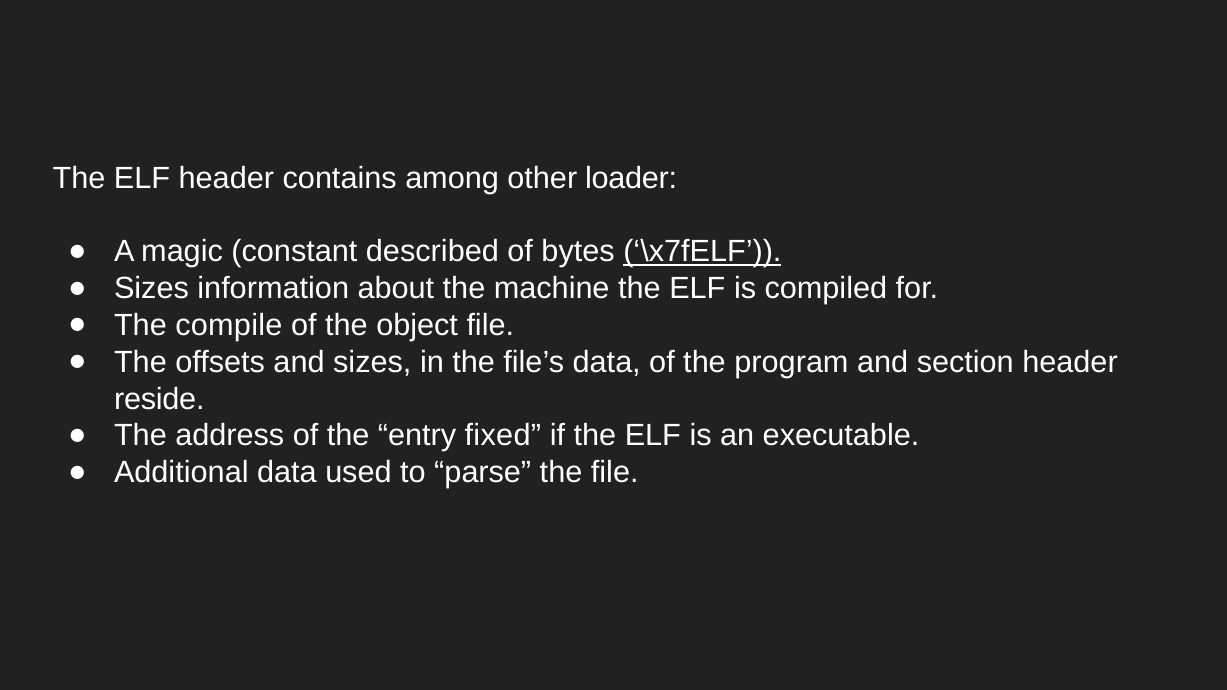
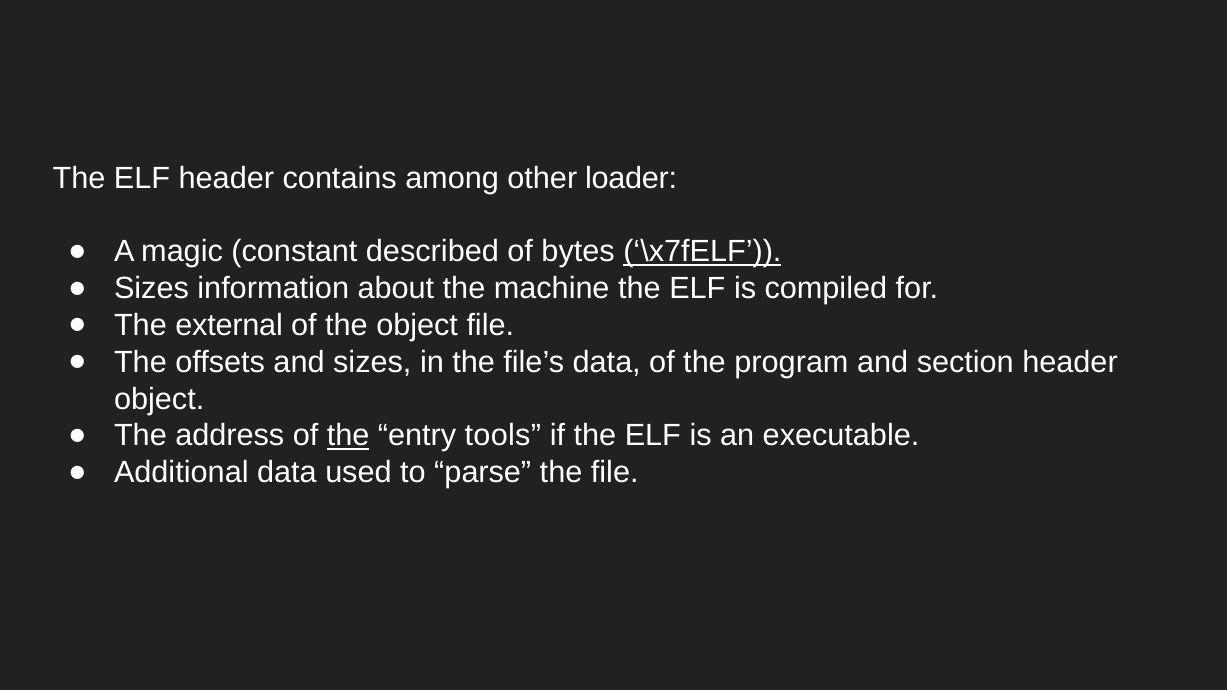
compile: compile -> external
reside at (159, 399): reside -> object
the at (348, 436) underline: none -> present
fixed: fixed -> tools
